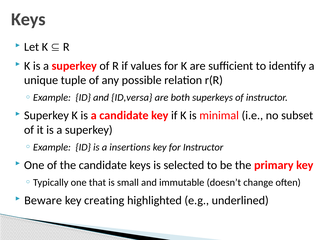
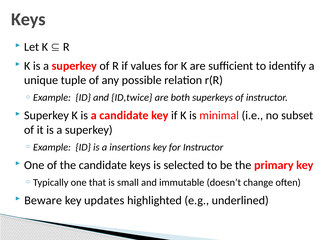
ID,versa: ID,versa -> ID,twice
creating: creating -> updates
